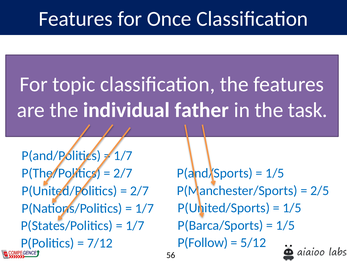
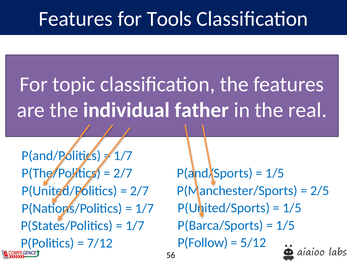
Once: Once -> Tools
task: task -> real
